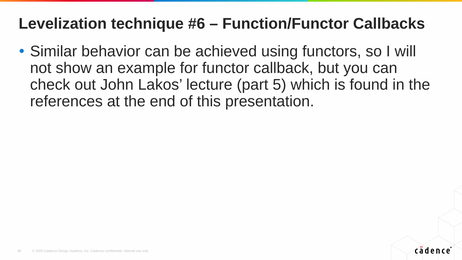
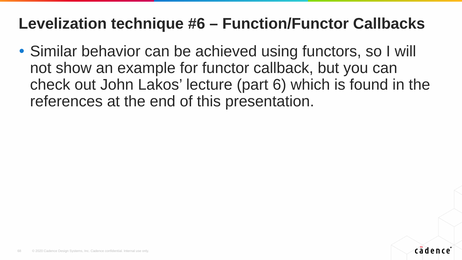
5: 5 -> 6
